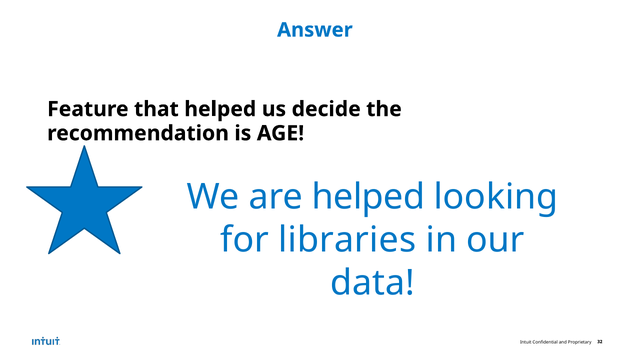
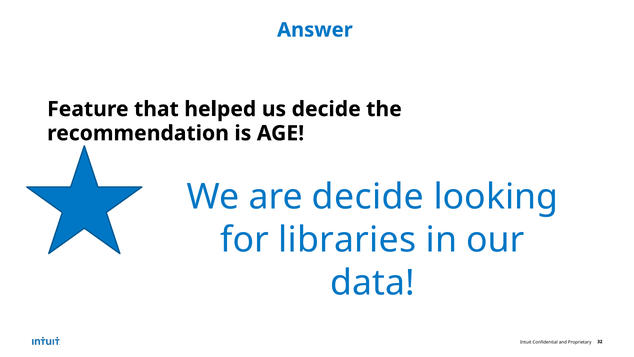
are helped: helped -> decide
